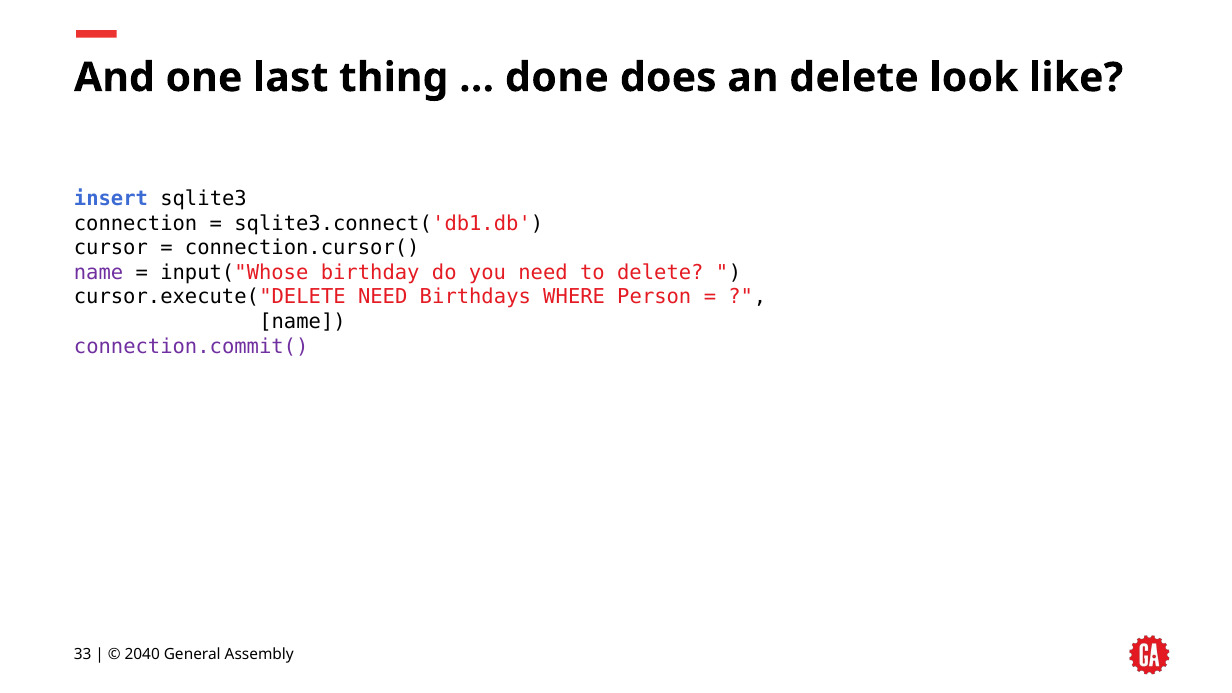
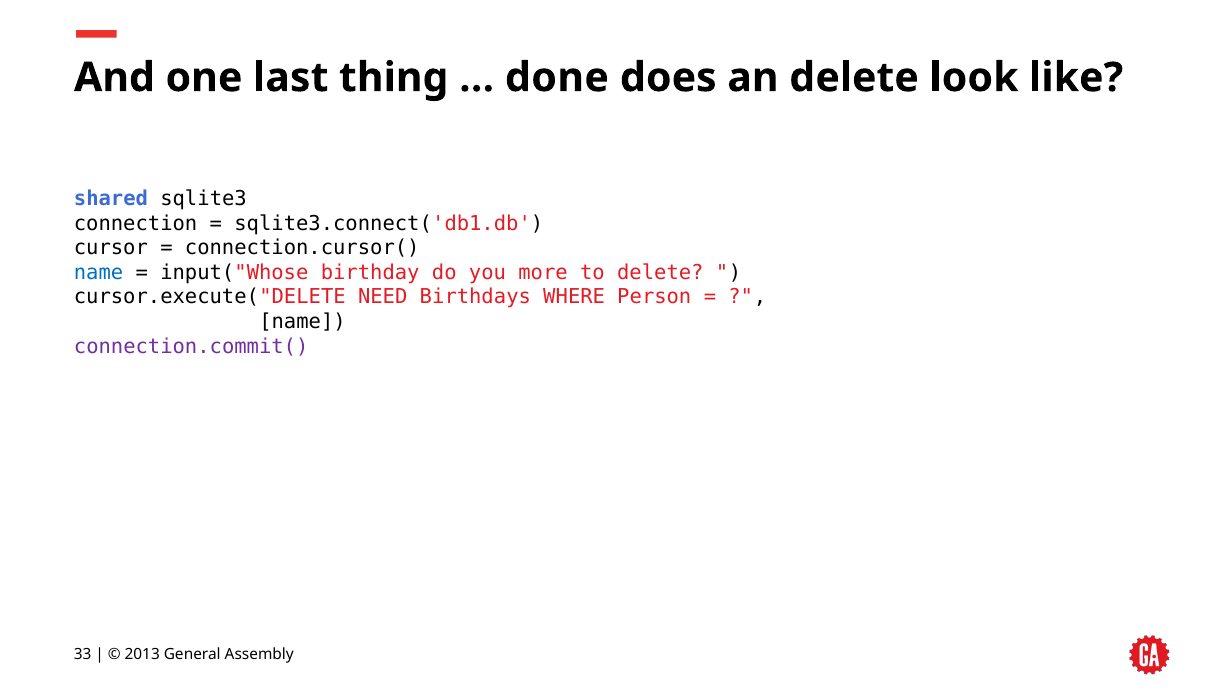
insert: insert -> shared
name at (99, 273) colour: purple -> blue
you need: need -> more
2040: 2040 -> 2013
